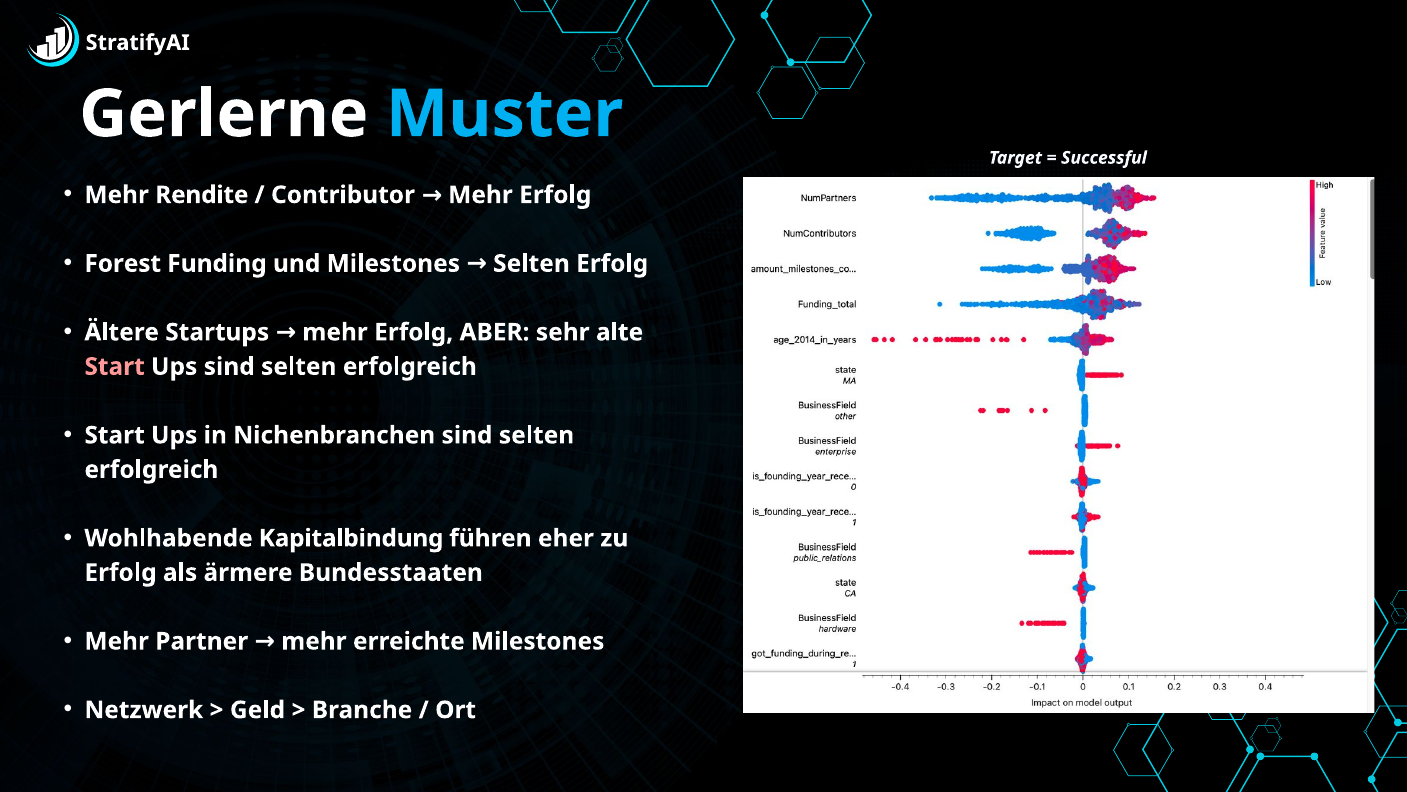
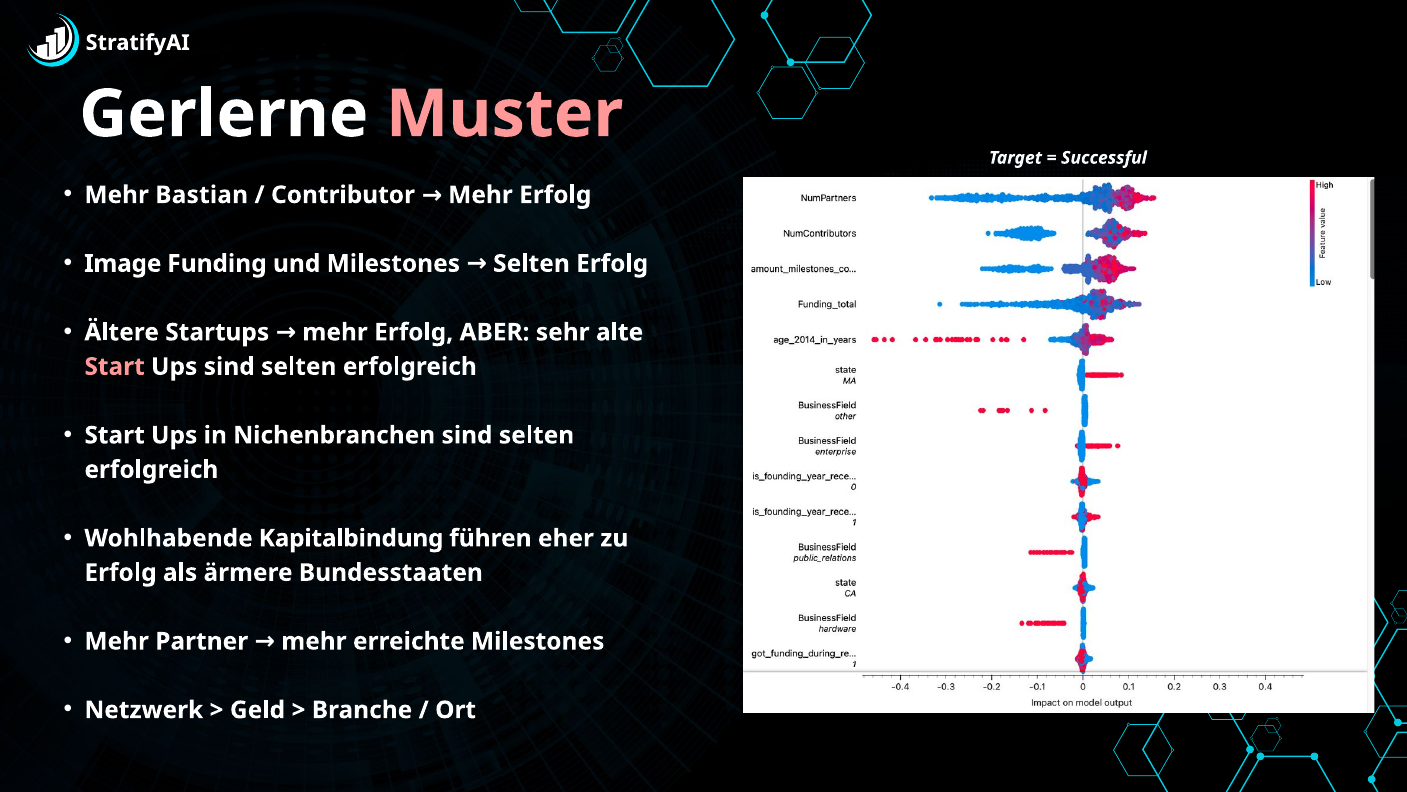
Muster colour: light blue -> pink
Rendite: Rendite -> Bastian
Forest: Forest -> Image
